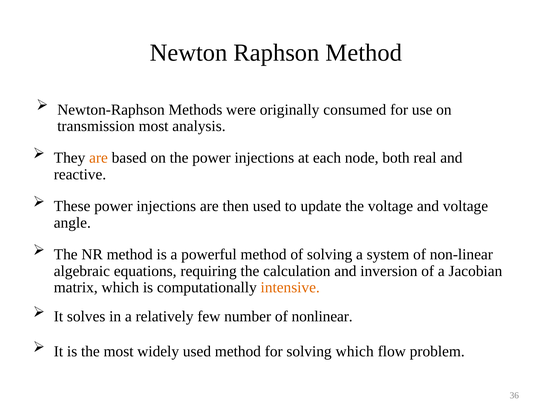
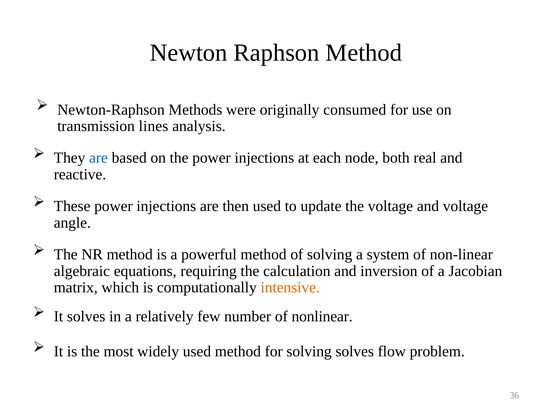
transmission most: most -> lines
are at (99, 158) colour: orange -> blue
solving which: which -> solves
